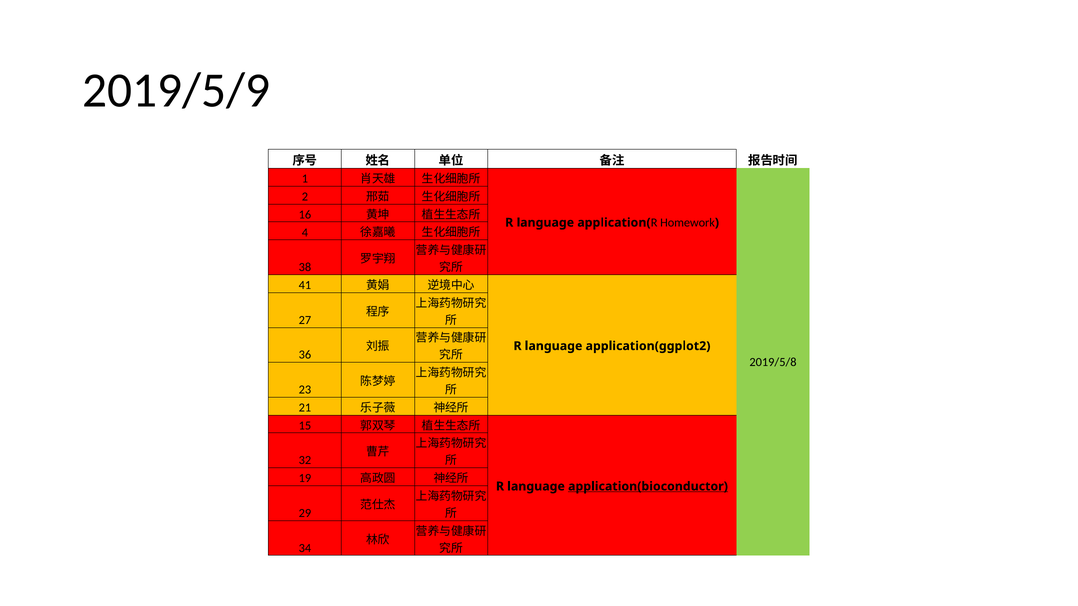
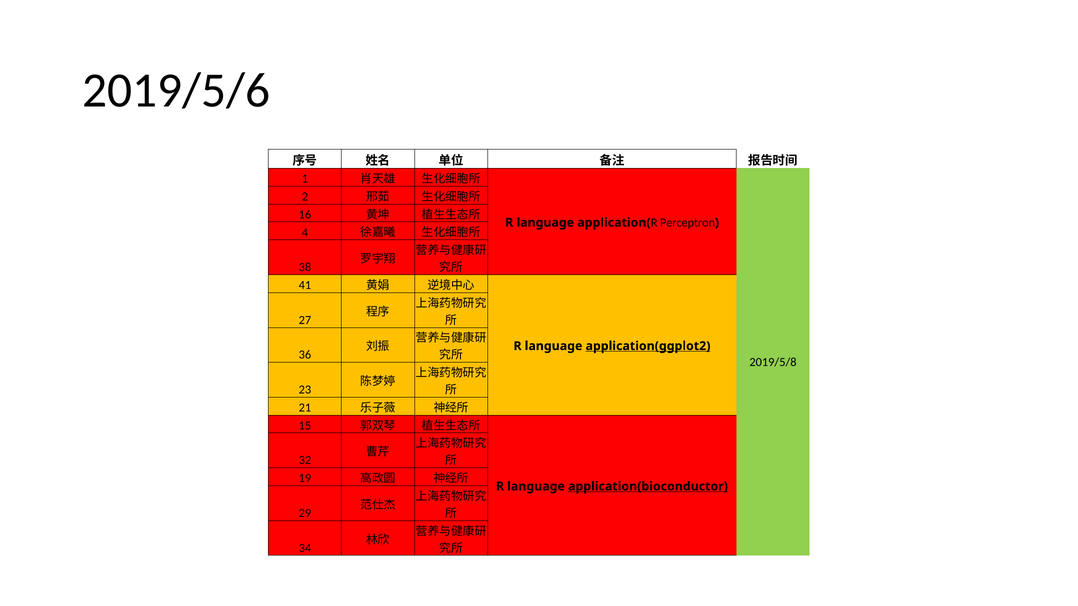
2019/5/9: 2019/5/9 -> 2019/5/6
Homework: Homework -> Perceptron
application(ggplot2 underline: none -> present
